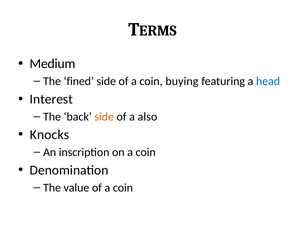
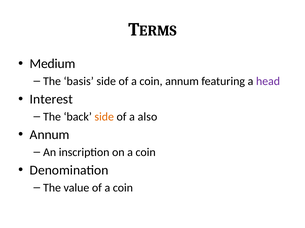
fined: fined -> basis
coin buying: buying -> annum
head colour: blue -> purple
Knocks at (50, 135): Knocks -> Annum
